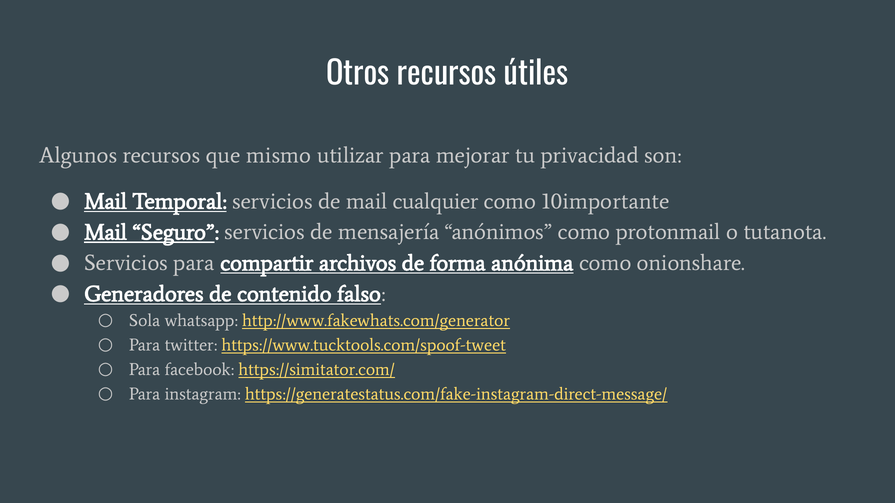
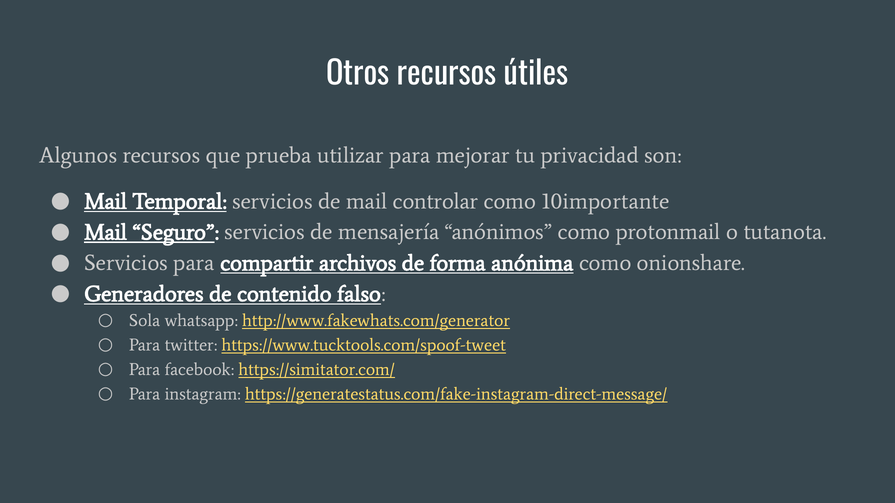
mismo: mismo -> prueba
cualquier: cualquier -> controlar
